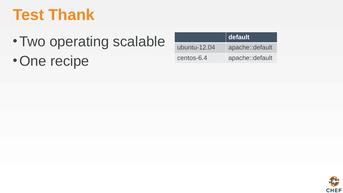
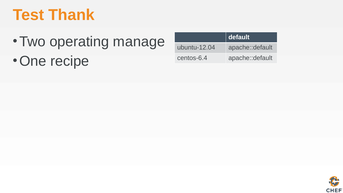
scalable: scalable -> manage
